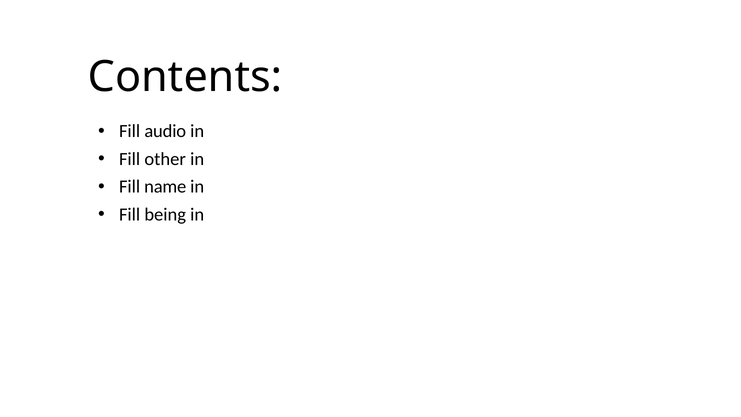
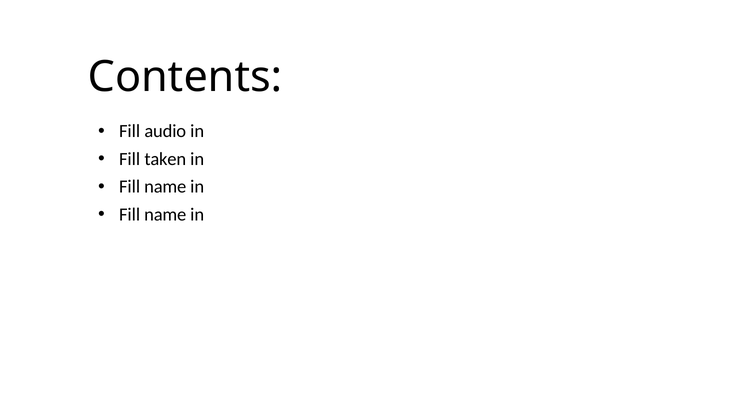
other: other -> taken
being at (165, 214): being -> name
